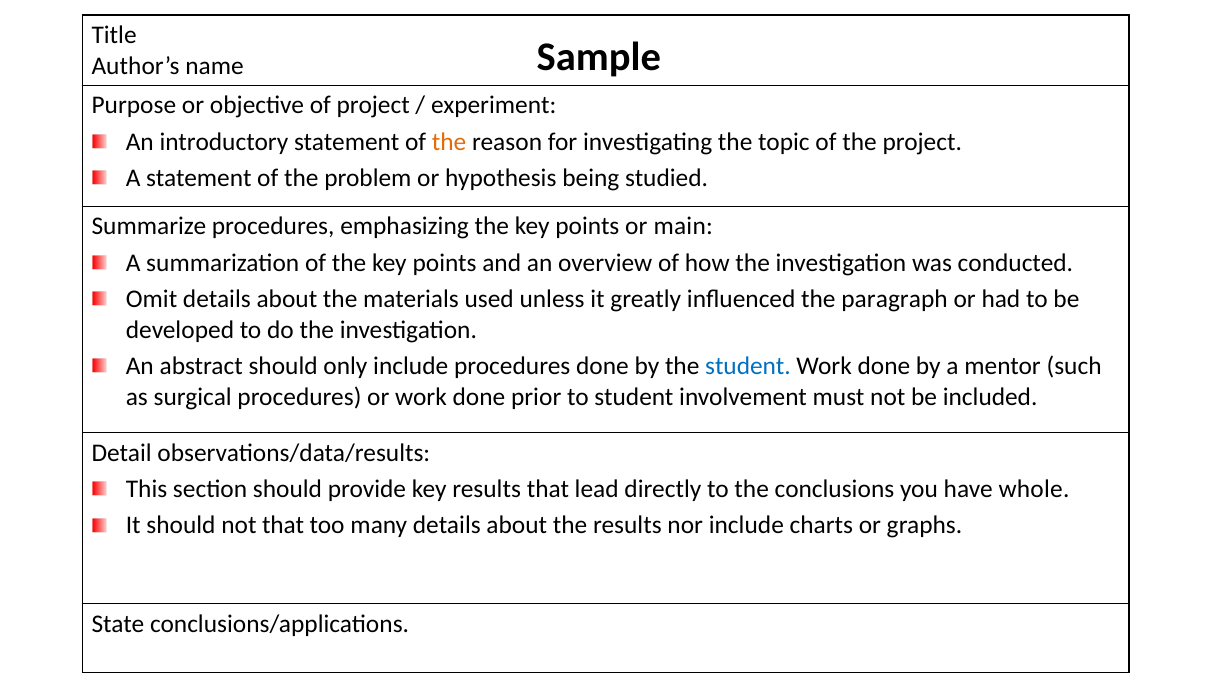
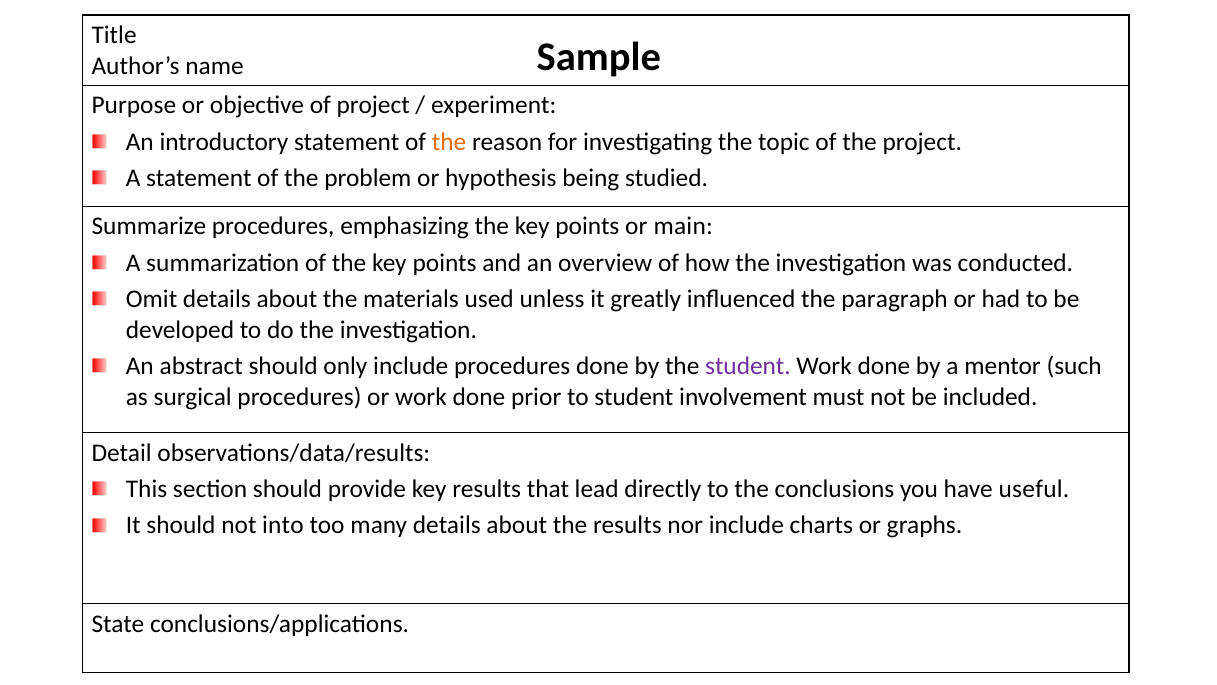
student at (748, 366) colour: blue -> purple
whole: whole -> useful
not that: that -> into
